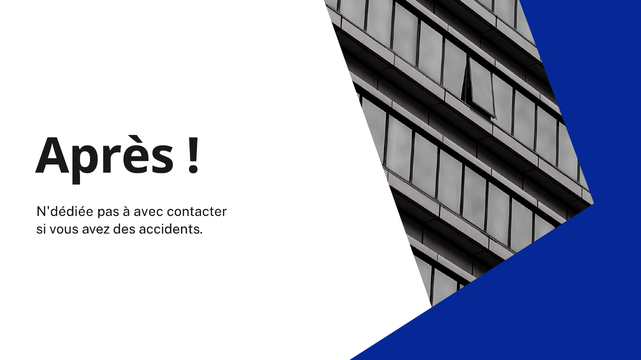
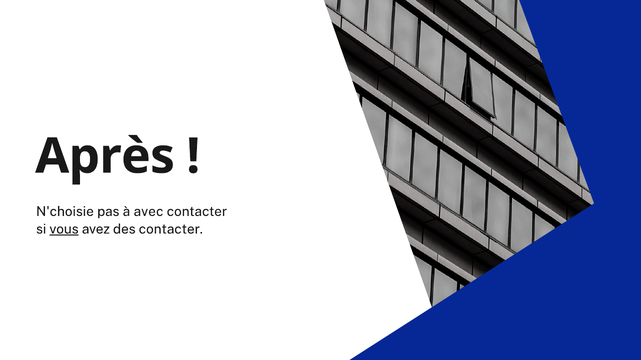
N'dédiée: N'dédiée -> N'choisie
vous underline: none -> present
des accidents: accidents -> contacter
